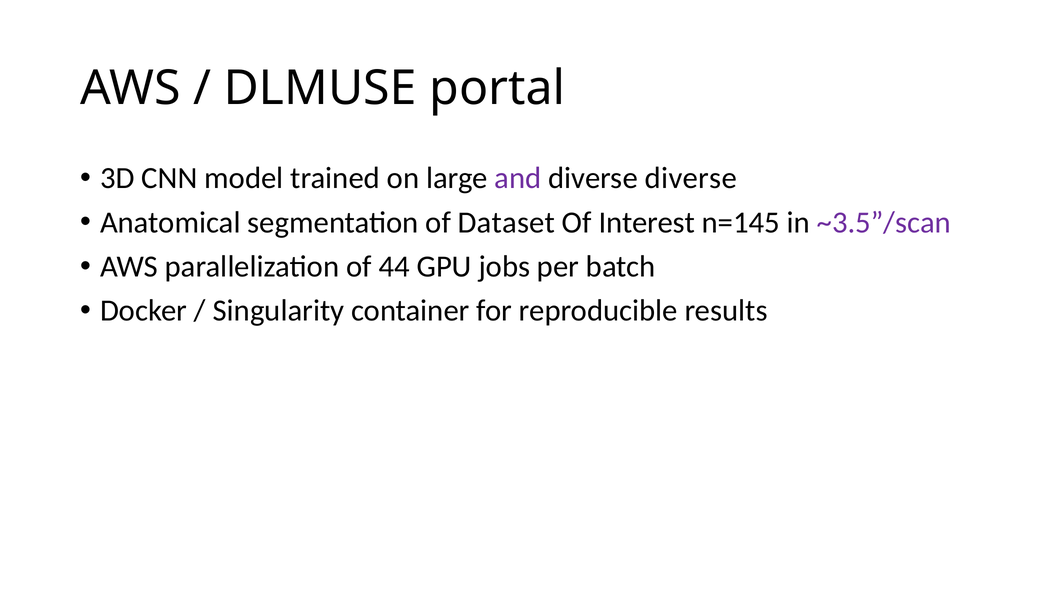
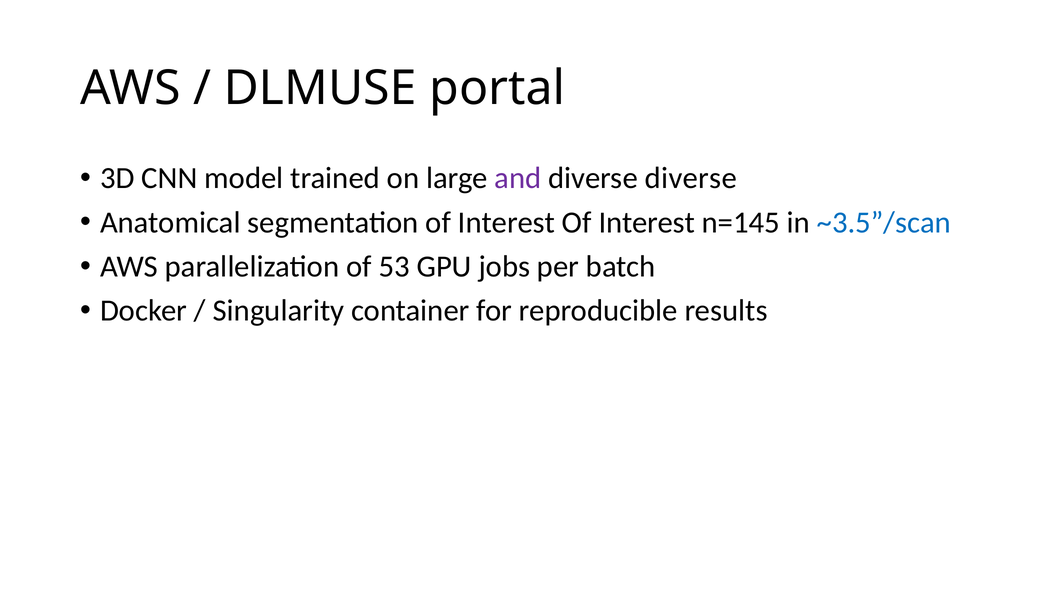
segmentation of Dataset: Dataset -> Interest
~3.5”/scan colour: purple -> blue
44: 44 -> 53
